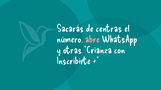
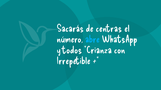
abre colour: pink -> light blue
otras: otras -> todos
Inscribirte: Inscribirte -> Irrepetible
